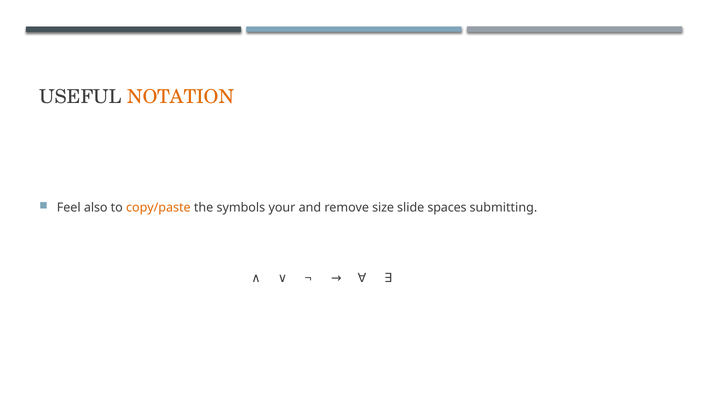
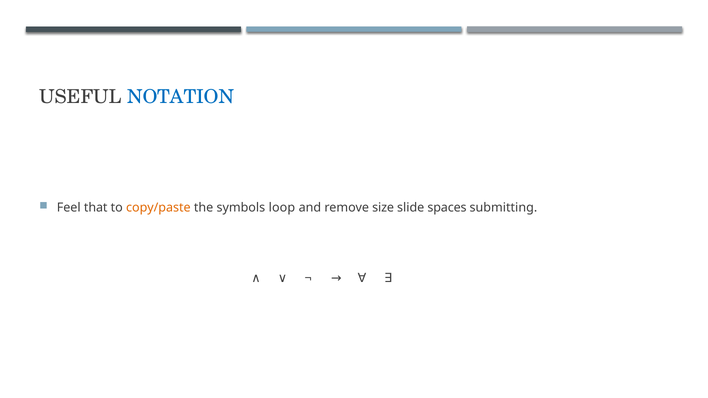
NOTATION colour: orange -> blue
also: also -> that
your: your -> loop
